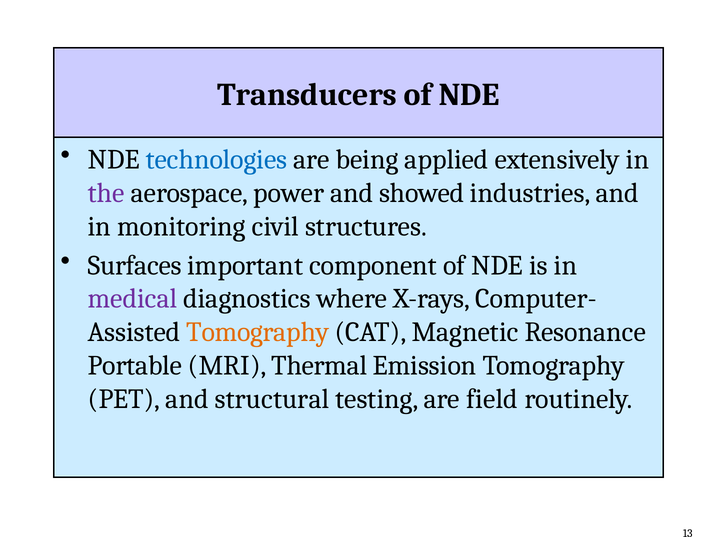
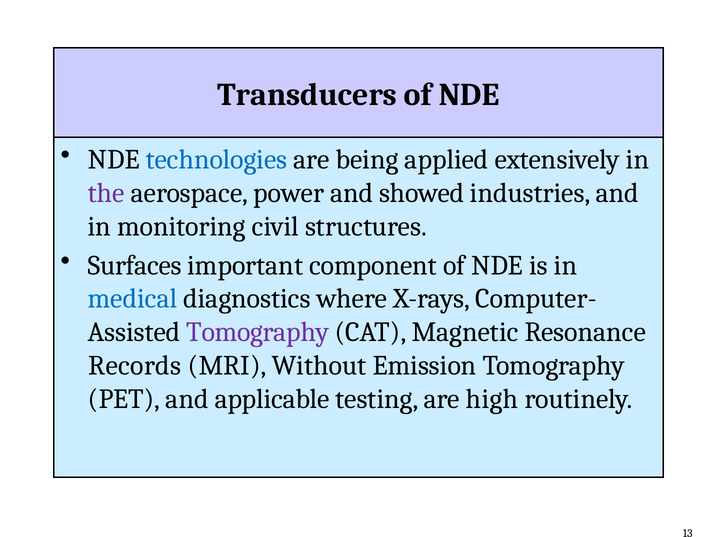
medical colour: purple -> blue
Tomography at (258, 333) colour: orange -> purple
Portable: Portable -> Records
Thermal: Thermal -> Without
structural: structural -> applicable
field: field -> high
